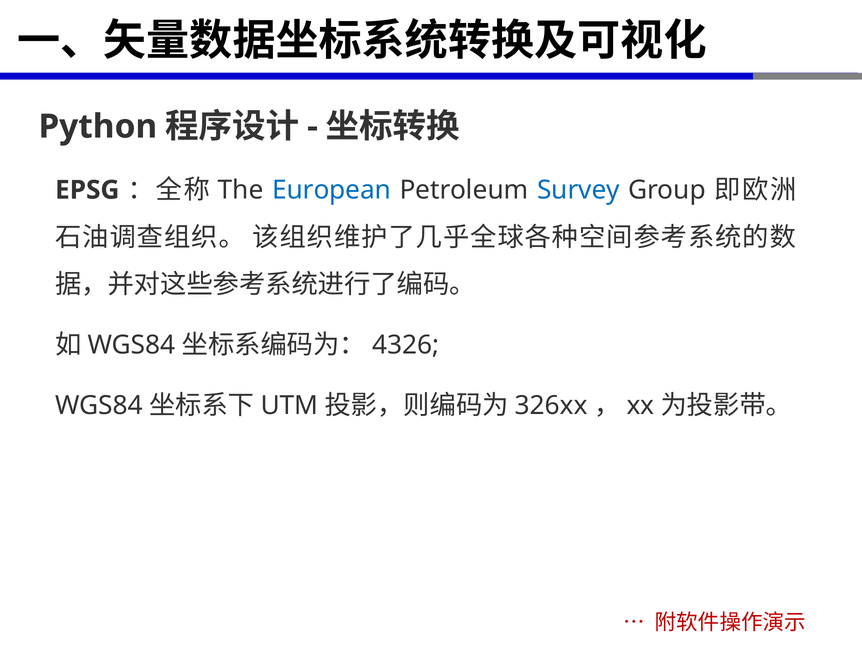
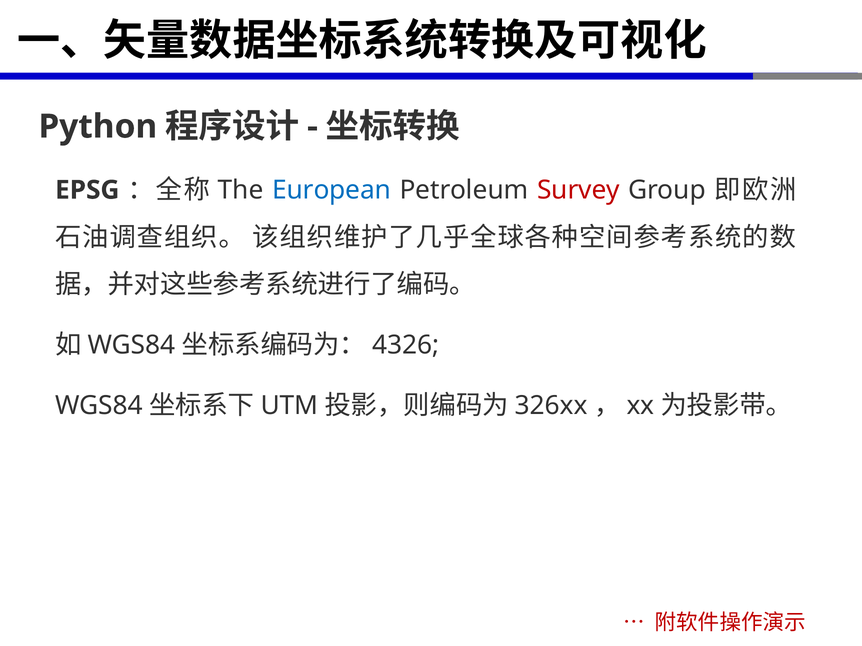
Survey colour: blue -> red
